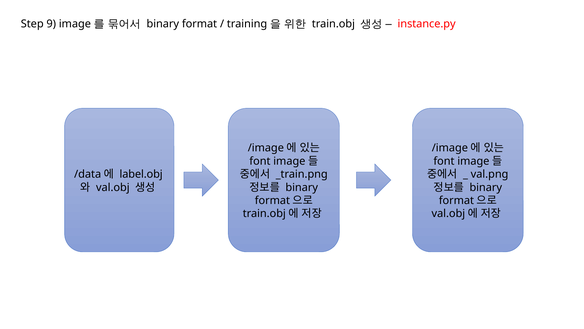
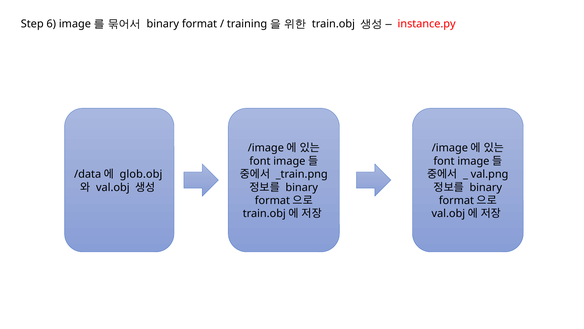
9: 9 -> 6
label.obj: label.obj -> glob.obj
